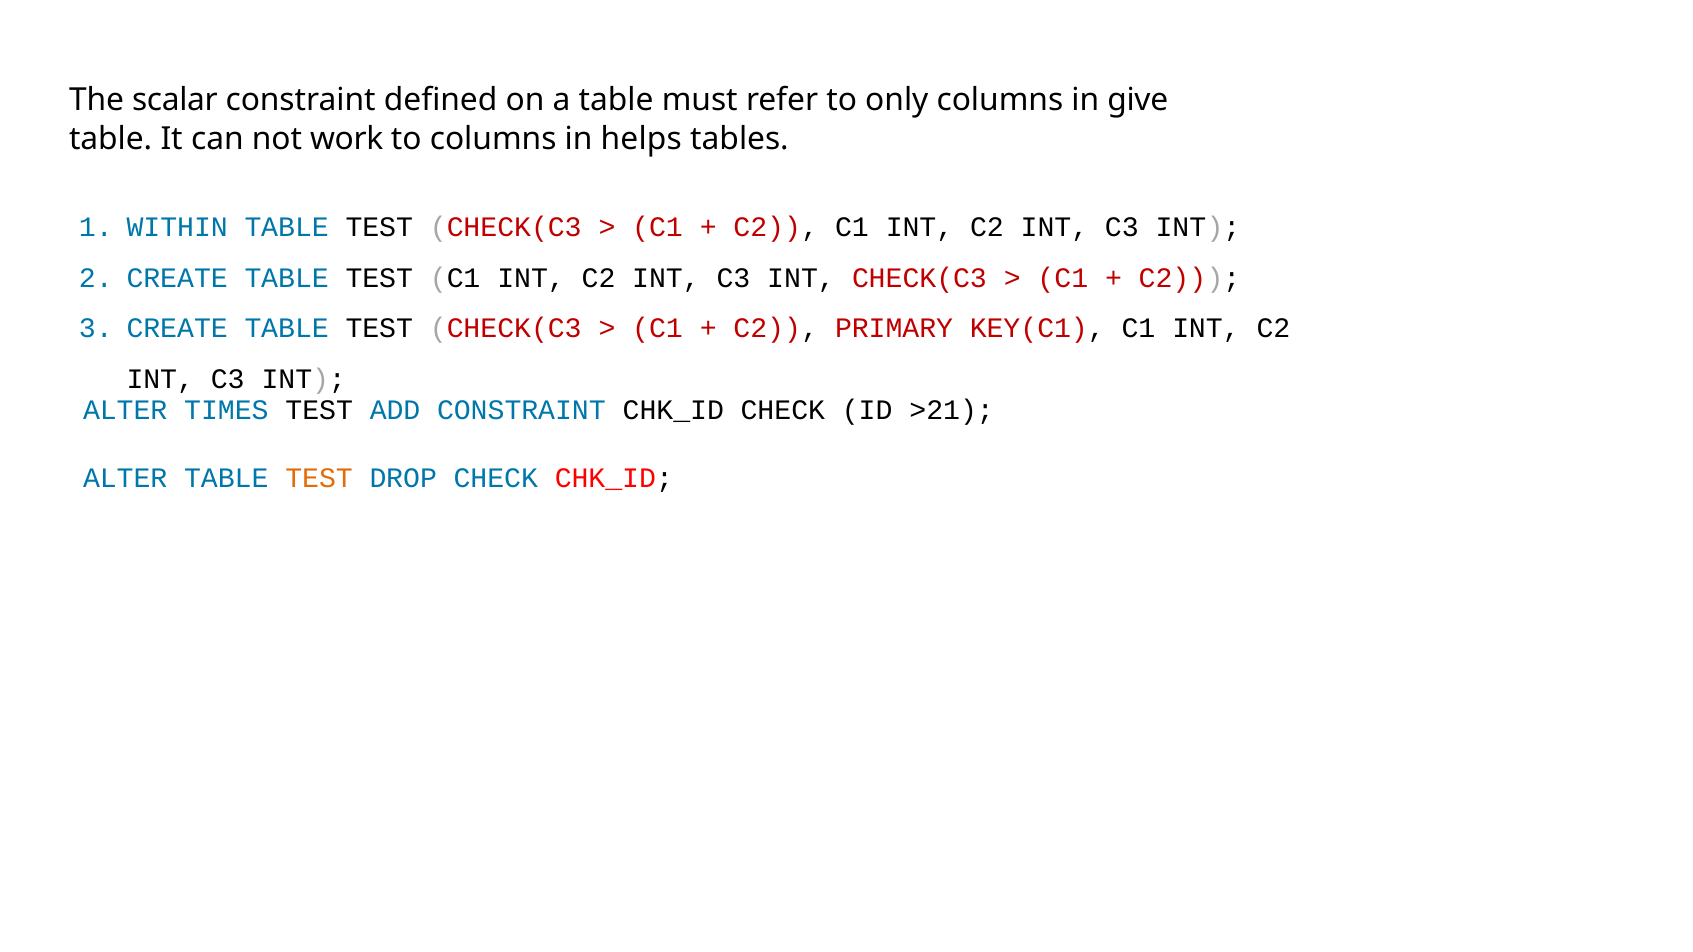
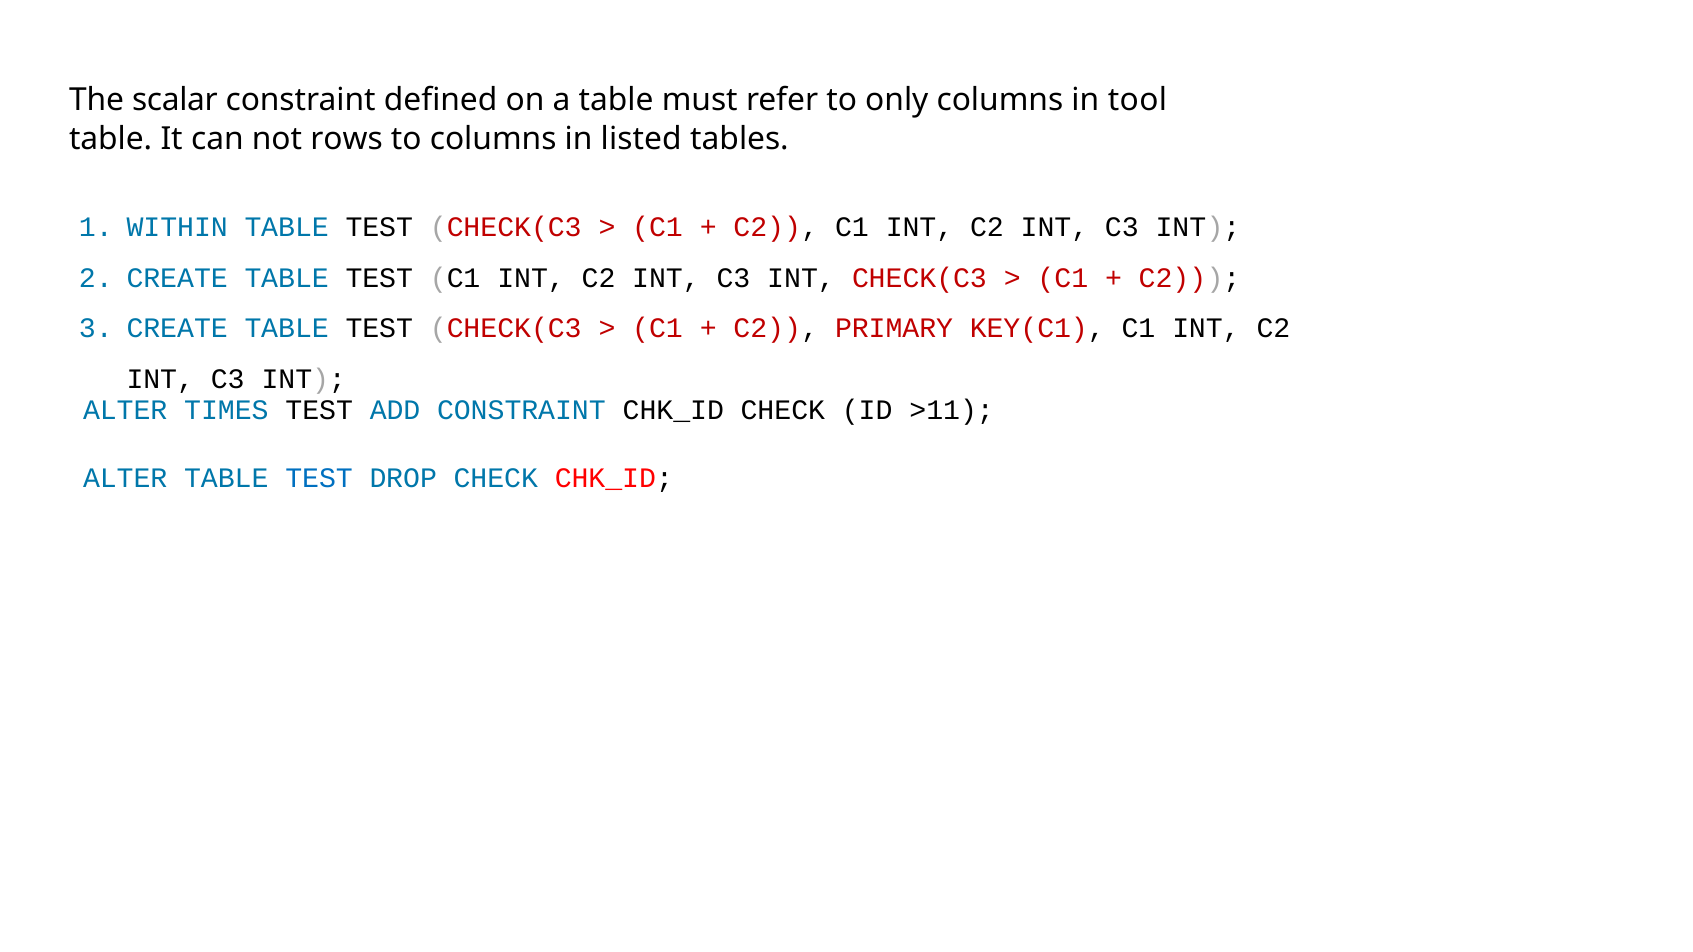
give: give -> tool
work: work -> rows
helps: helps -> listed
>21: >21 -> >11
TEST at (319, 478) colour: orange -> blue
